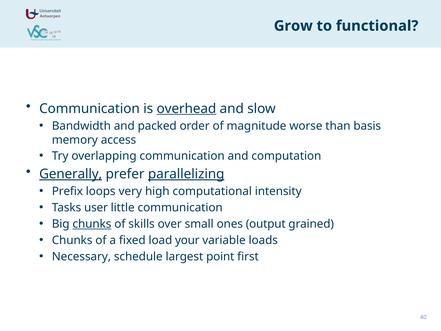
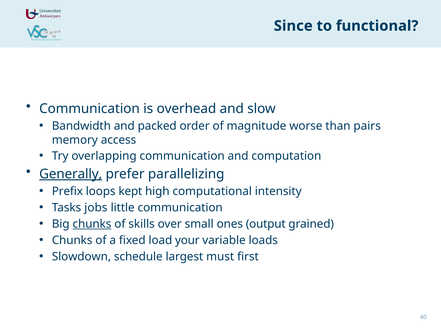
Grow: Grow -> Since
overhead underline: present -> none
basis: basis -> pairs
parallelizing underline: present -> none
very: very -> kept
user: user -> jobs
Necessary: Necessary -> Slowdown
point: point -> must
